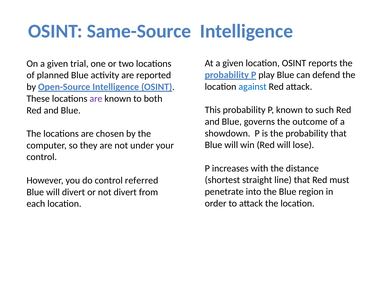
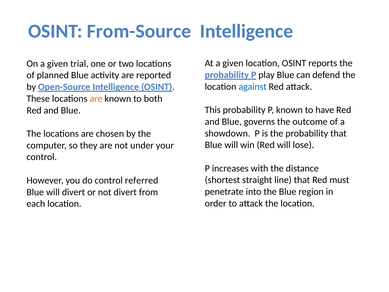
Same-Source: Same-Source -> From-Source
are at (96, 99) colour: purple -> orange
such: such -> have
